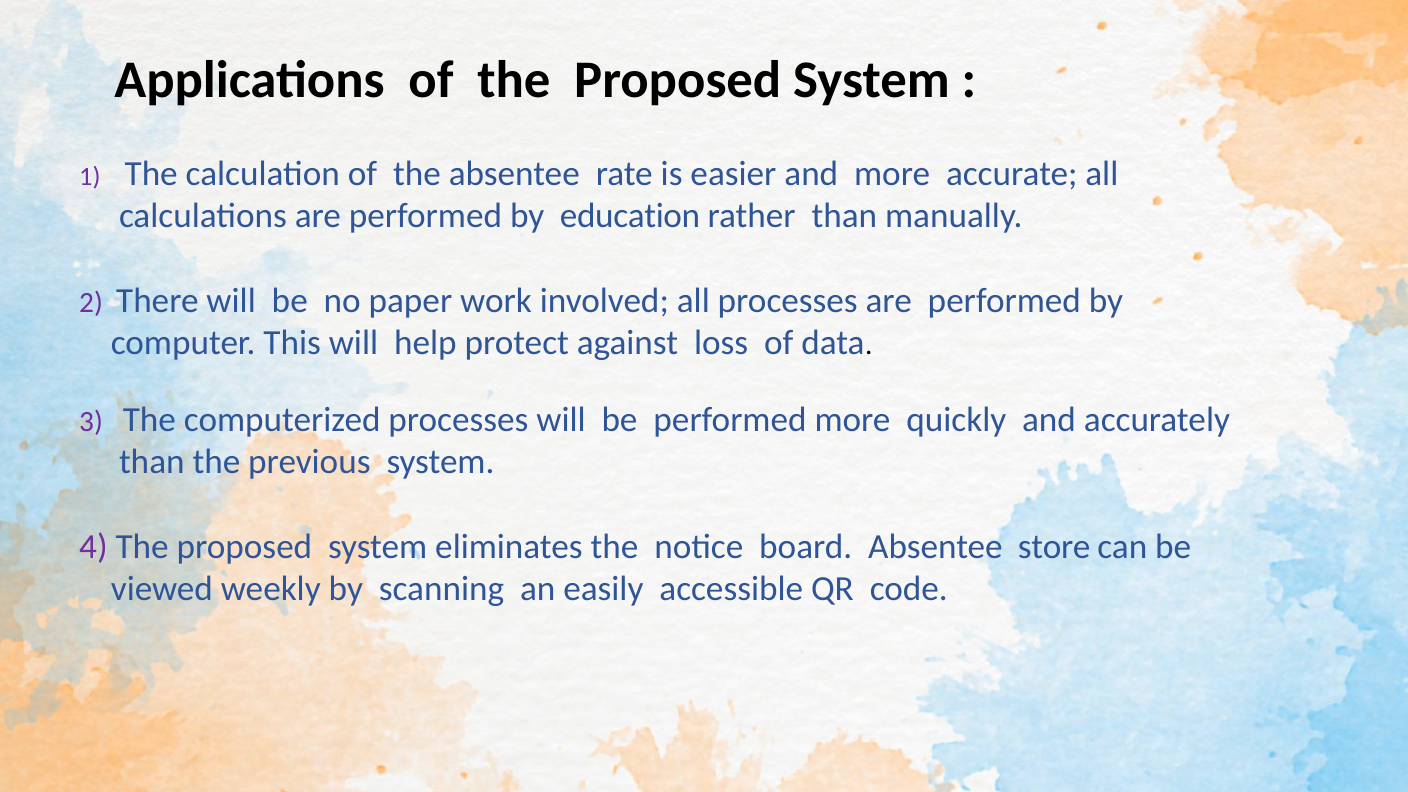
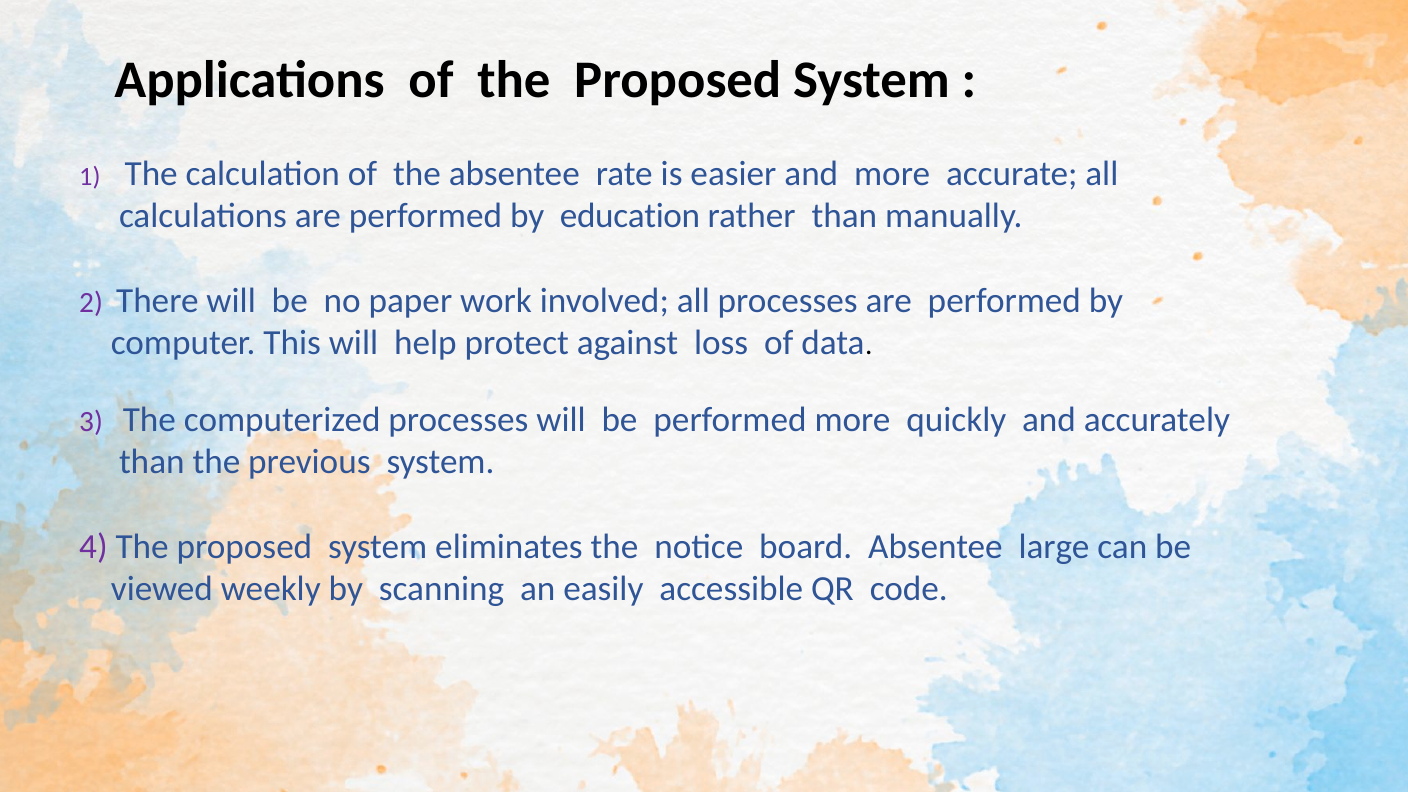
store: store -> large
